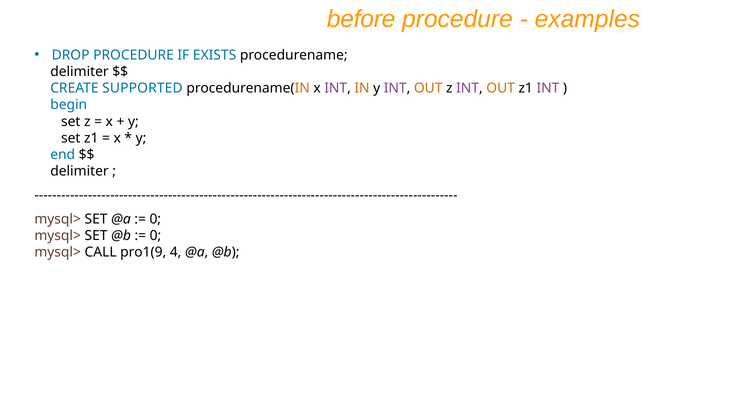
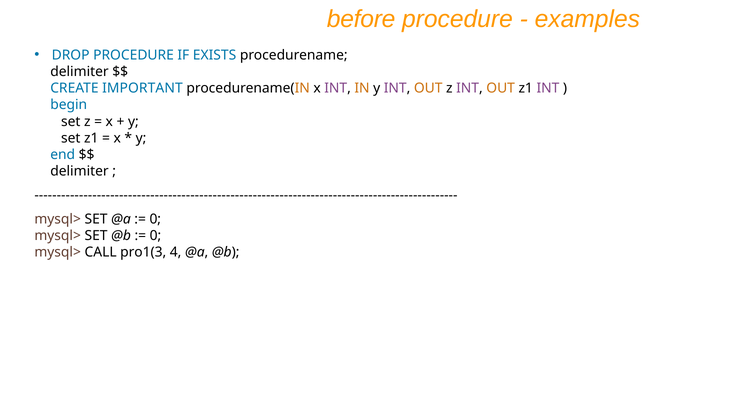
SUPPORTED: SUPPORTED -> IMPORTANT
pro1(9: pro1(9 -> pro1(3
